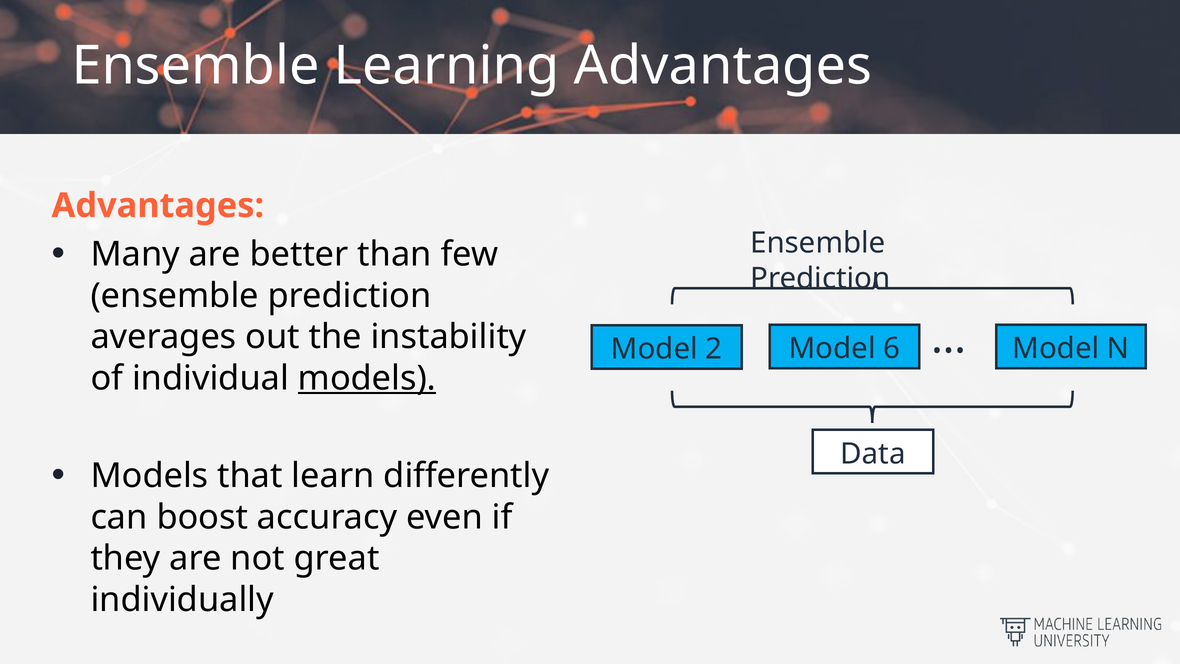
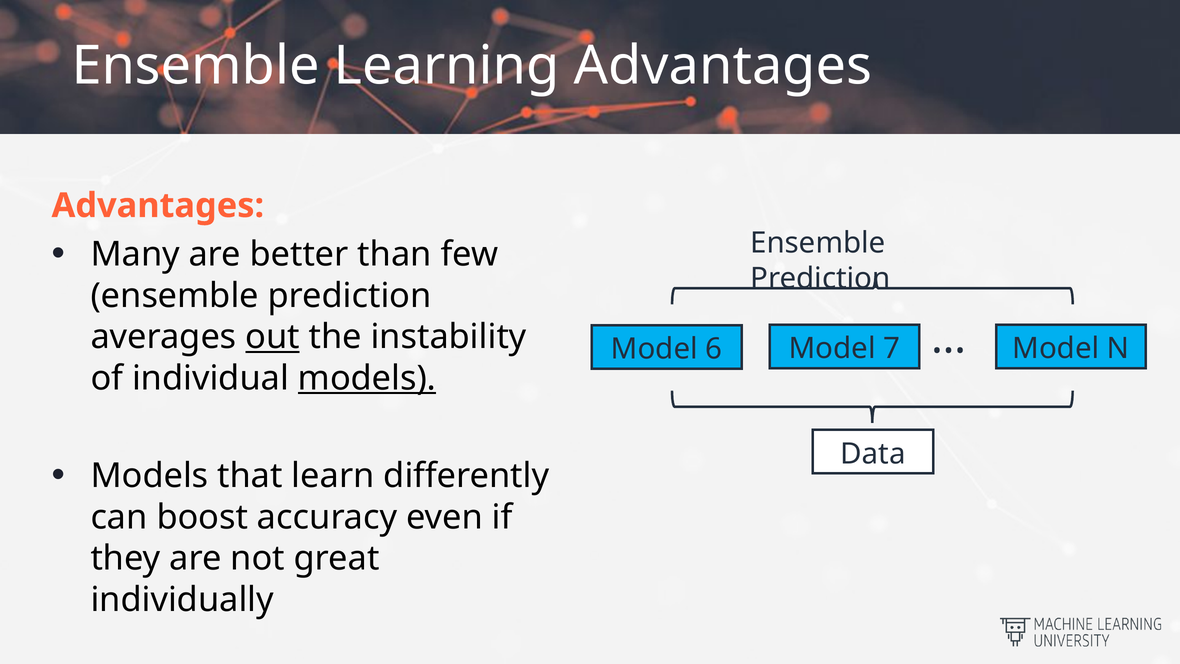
out underline: none -> present
2: 2 -> 6
6: 6 -> 7
